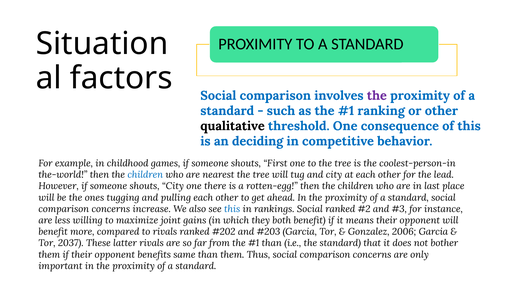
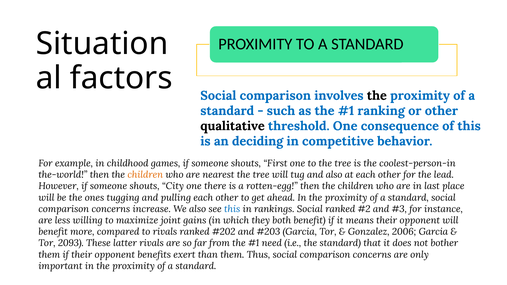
the at (377, 96) colour: purple -> black
children at (145, 175) colour: blue -> orange
and city: city -> also
2037: 2037 -> 2093
than at (272, 243): than -> need
same: same -> exert
